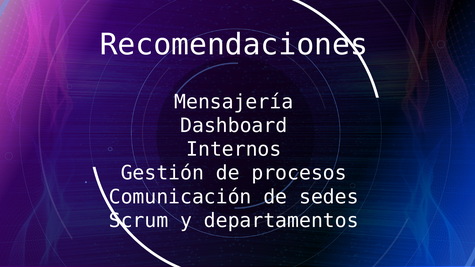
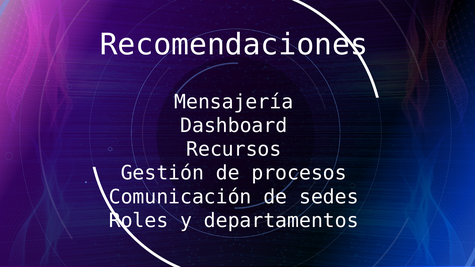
Internos: Internos -> Recursos
Scrum: Scrum -> Roles
